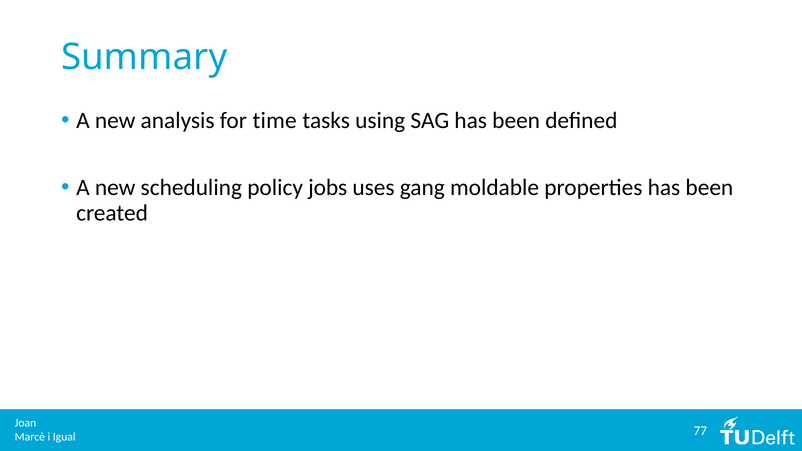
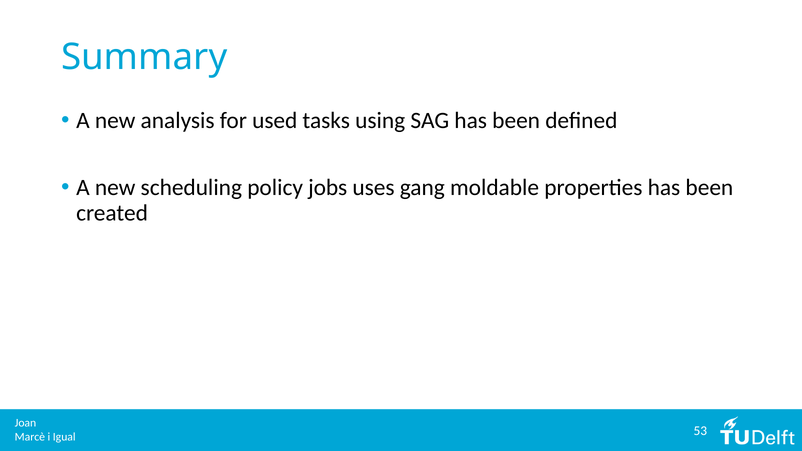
time: time -> used
77: 77 -> 53
